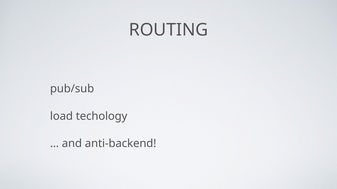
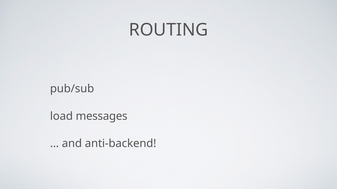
techology: techology -> messages
